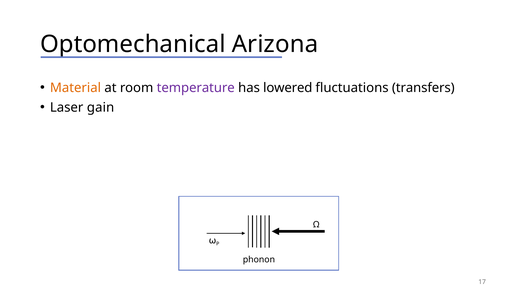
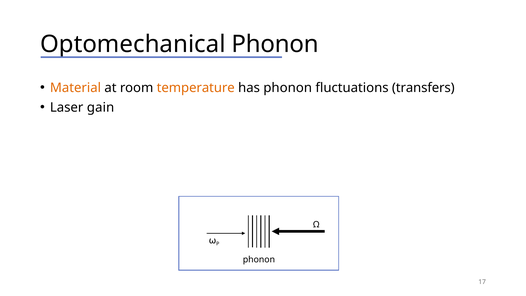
Arizona at (275, 44): Arizona -> Phonon
temperature colour: purple -> orange
has lowered: lowered -> phonon
